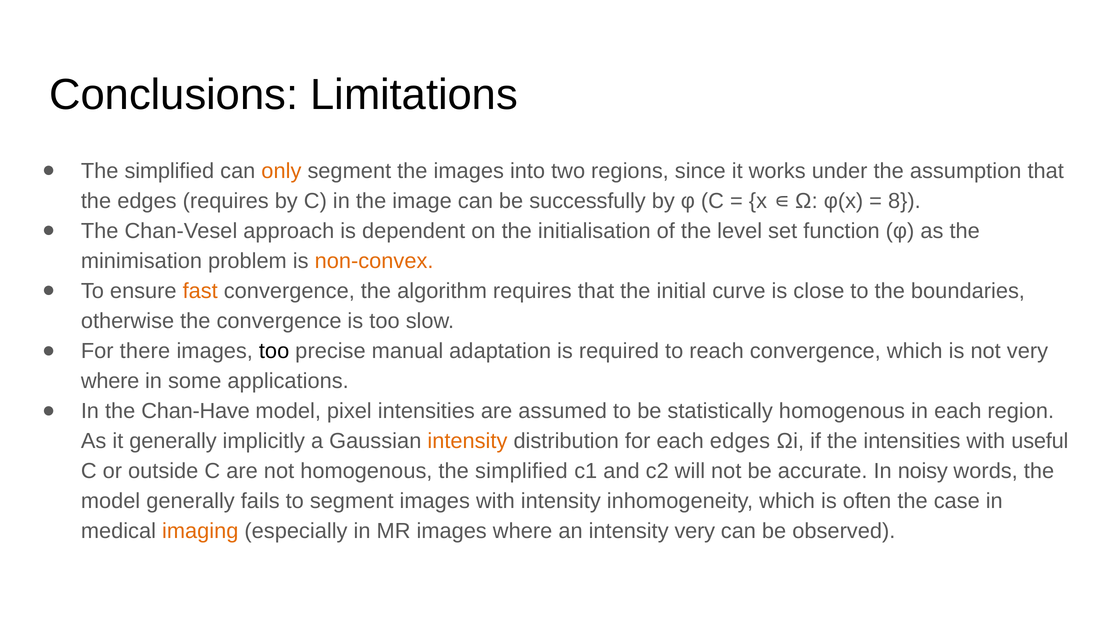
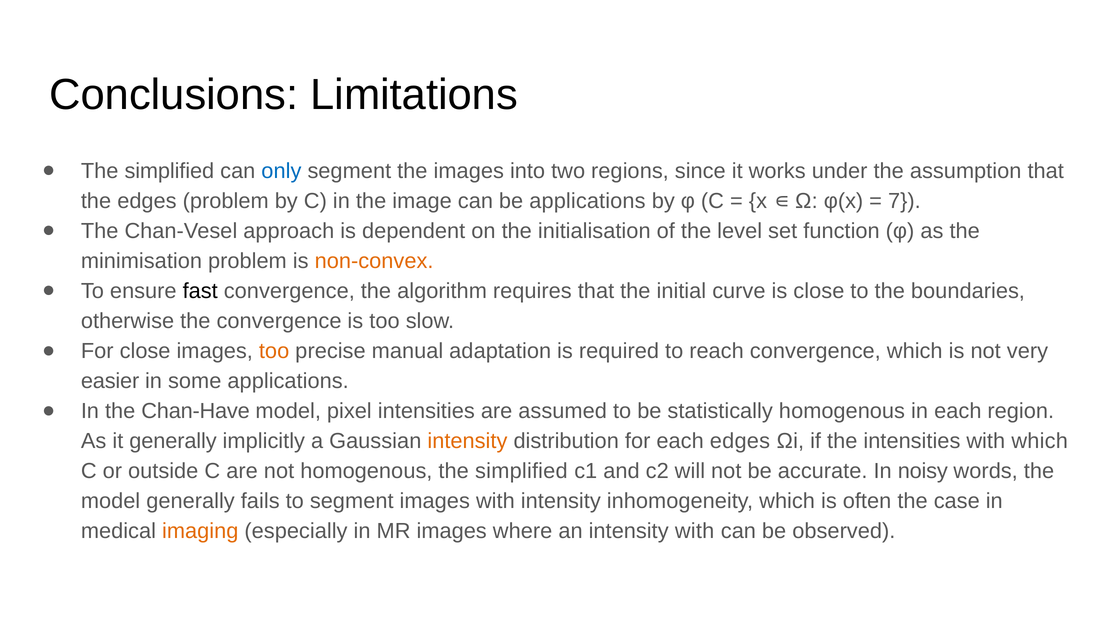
only colour: orange -> blue
edges requires: requires -> problem
be successfully: successfully -> applications
8: 8 -> 7
fast colour: orange -> black
For there: there -> close
too at (274, 351) colour: black -> orange
where at (110, 381): where -> easier
with useful: useful -> which
intensity very: very -> with
